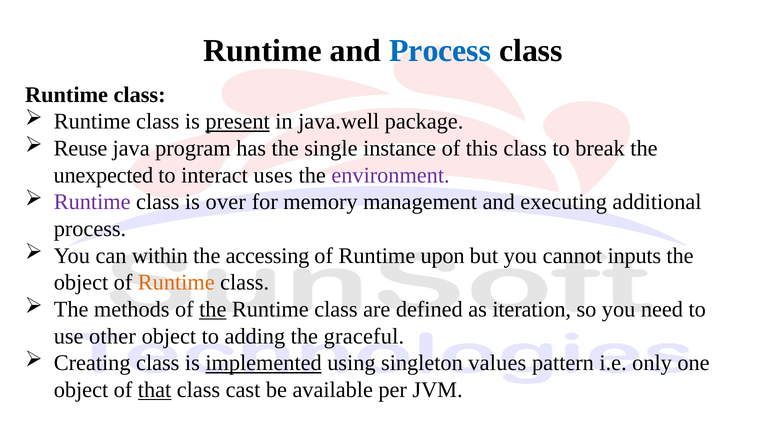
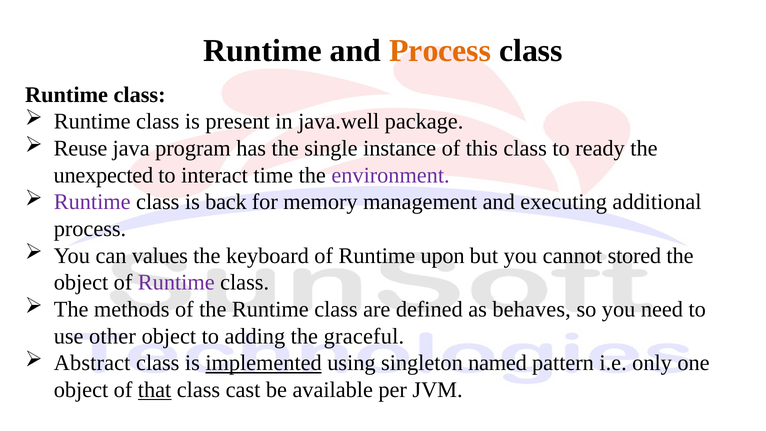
Process at (440, 51) colour: blue -> orange
present underline: present -> none
break: break -> ready
uses: uses -> time
over: over -> back
within: within -> values
accessing: accessing -> keyboard
inputs: inputs -> stored
Runtime at (176, 282) colour: orange -> purple
the at (213, 309) underline: present -> none
iteration: iteration -> behaves
Creating: Creating -> Abstract
values: values -> named
